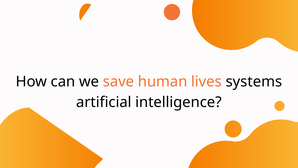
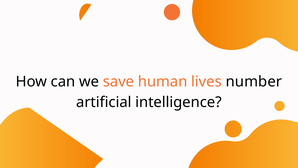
systems: systems -> number
